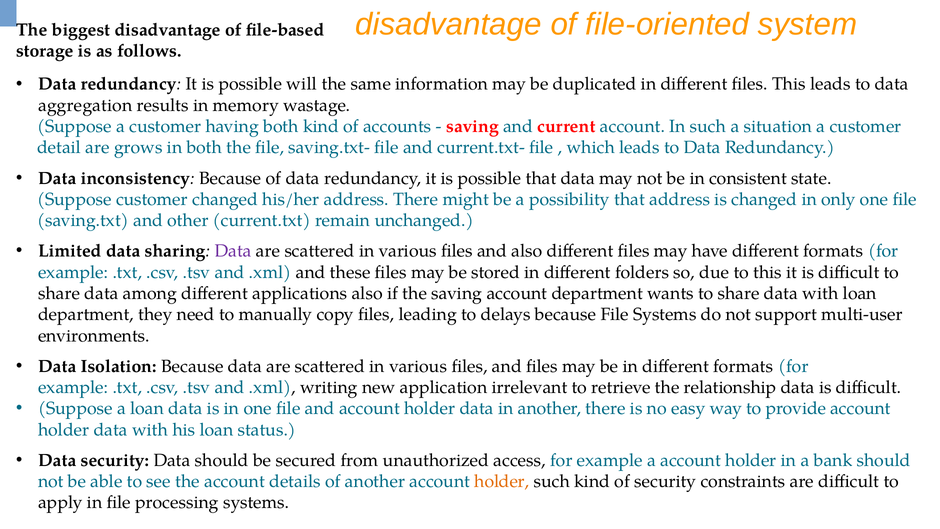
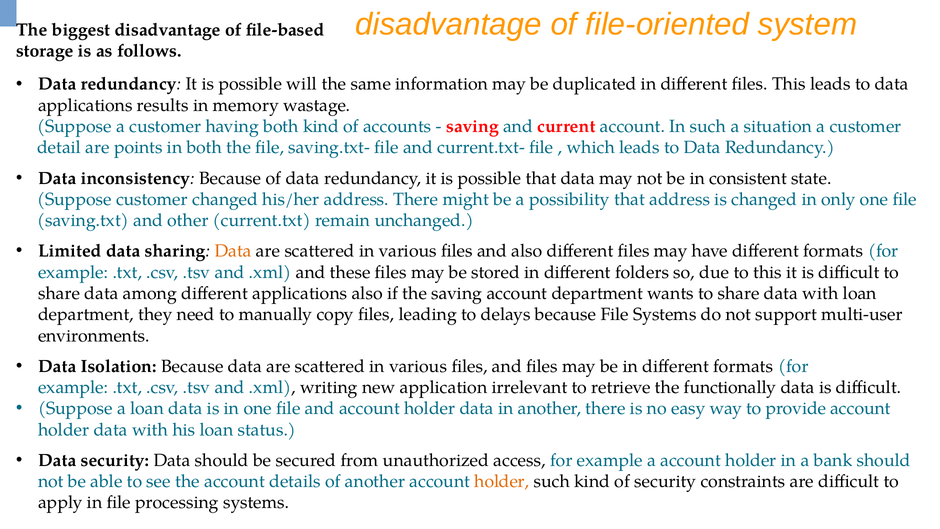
aggregation at (85, 105): aggregation -> applications
grows: grows -> points
Data at (233, 251) colour: purple -> orange
relationship: relationship -> functionally
